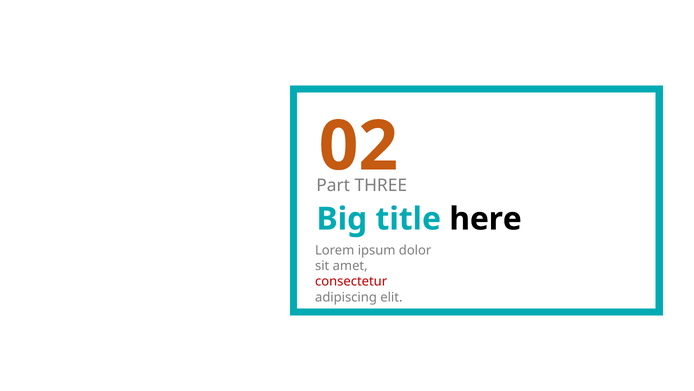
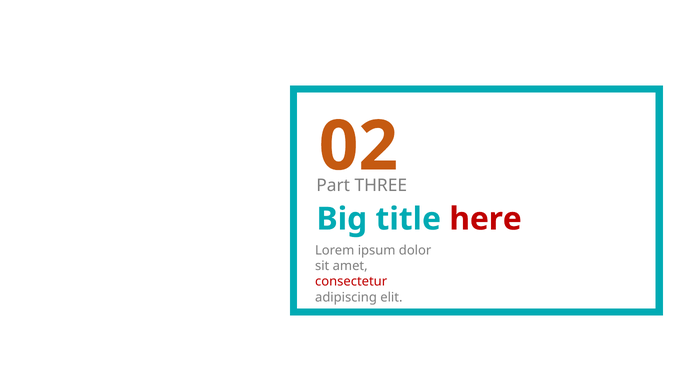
here colour: black -> red
